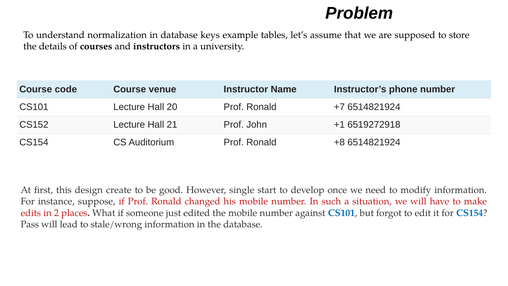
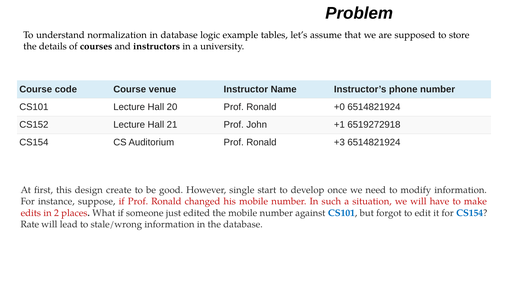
keys: keys -> logic
+7: +7 -> +0
+8: +8 -> +3
Pass: Pass -> Rate
